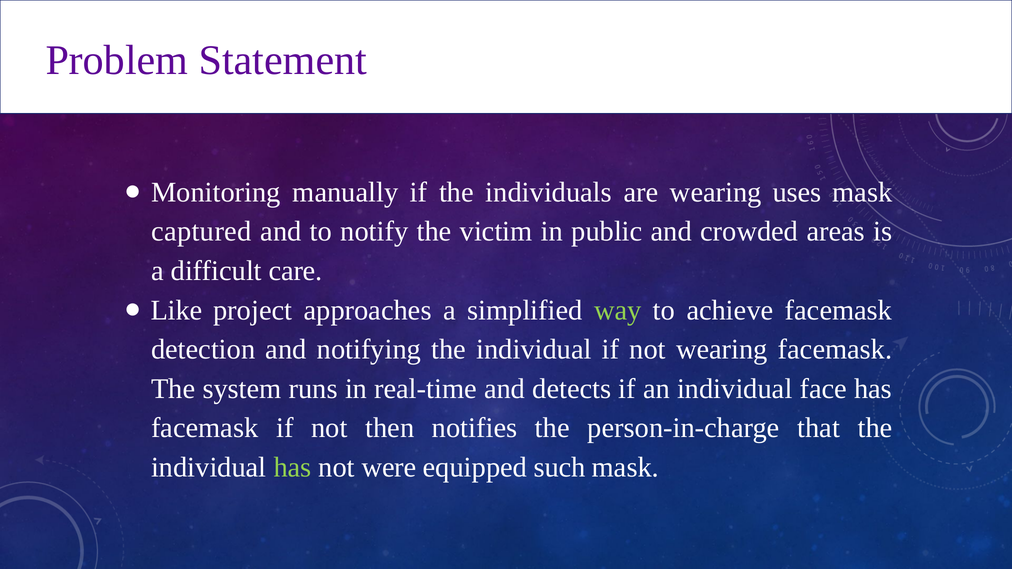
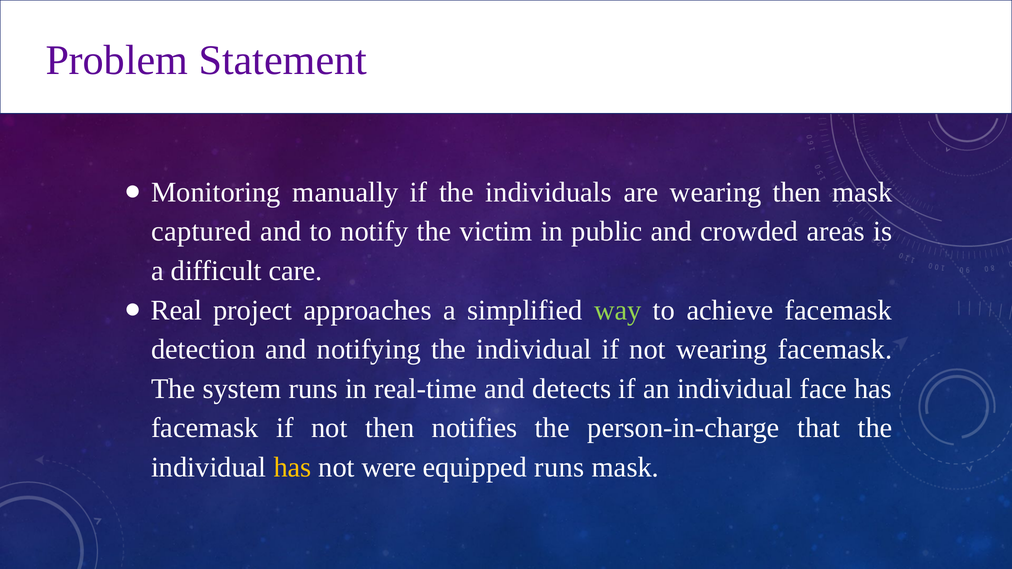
wearing uses: uses -> then
Like: Like -> Real
has at (292, 467) colour: light green -> yellow
equipped such: such -> runs
